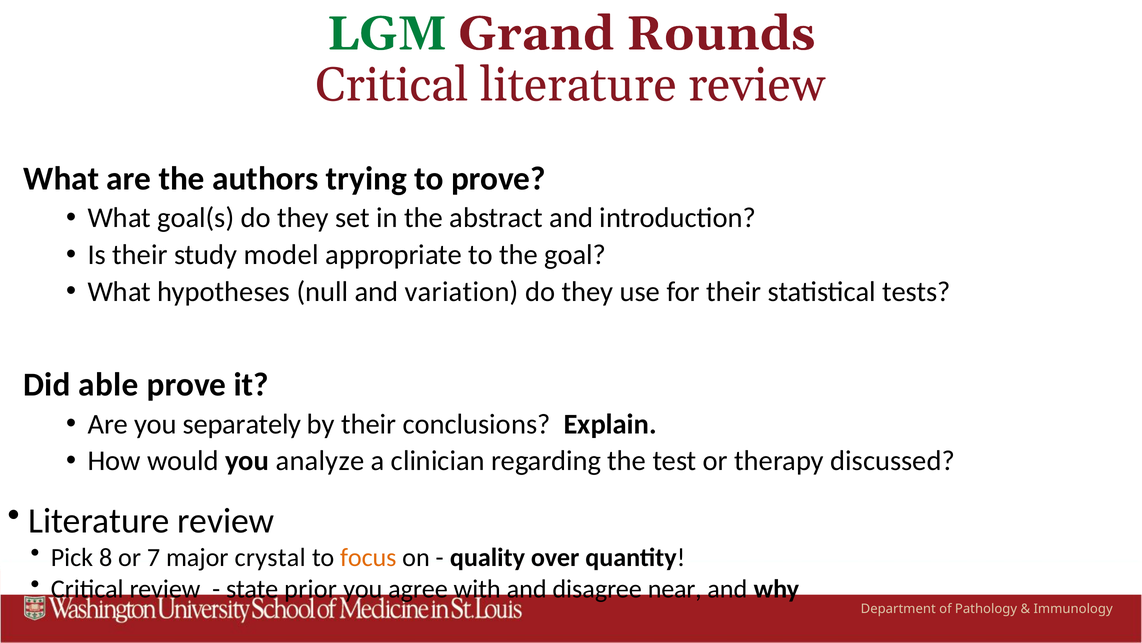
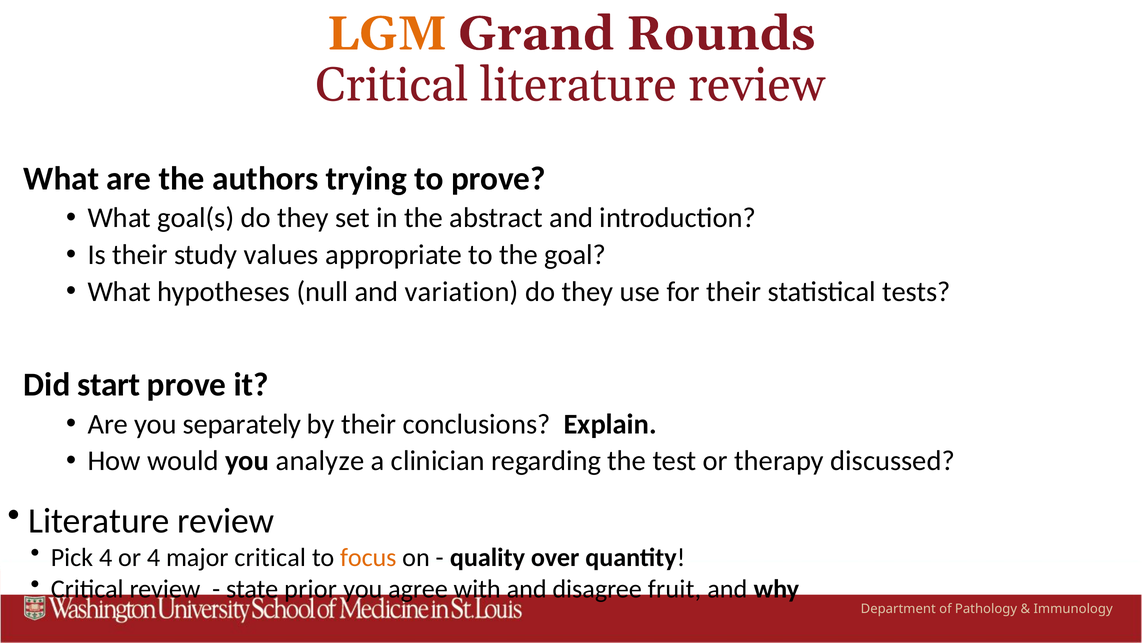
LGM colour: green -> orange
model: model -> values
able: able -> start
Pick 8: 8 -> 4
or 7: 7 -> 4
major crystal: crystal -> critical
near: near -> fruit
